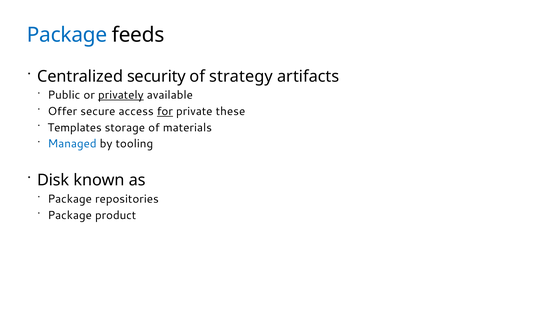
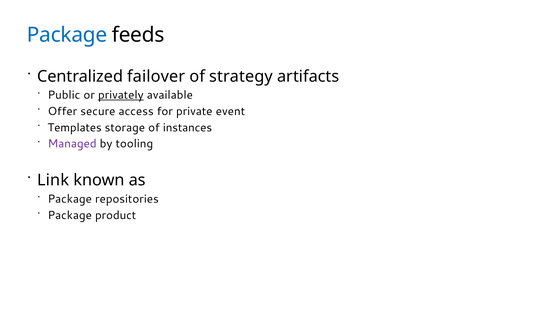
security: security -> failover
for underline: present -> none
these: these -> event
materials: materials -> instances
Managed colour: blue -> purple
Disk: Disk -> Link
